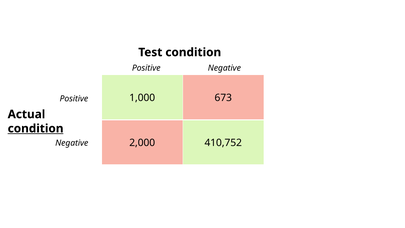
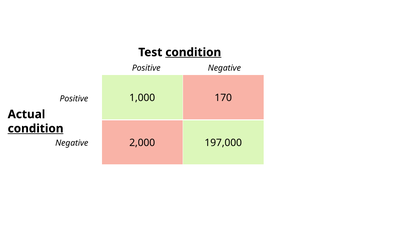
condition at (193, 52) underline: none -> present
673: 673 -> 170
410,752: 410,752 -> 197,000
